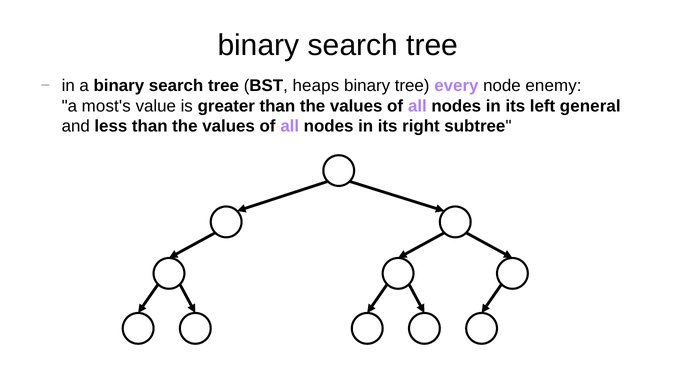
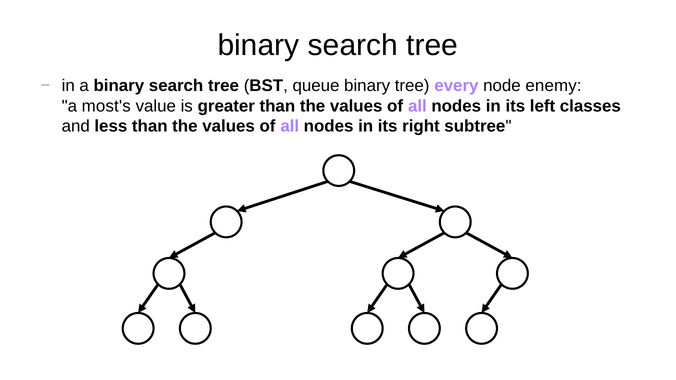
heaps: heaps -> queue
general: general -> classes
